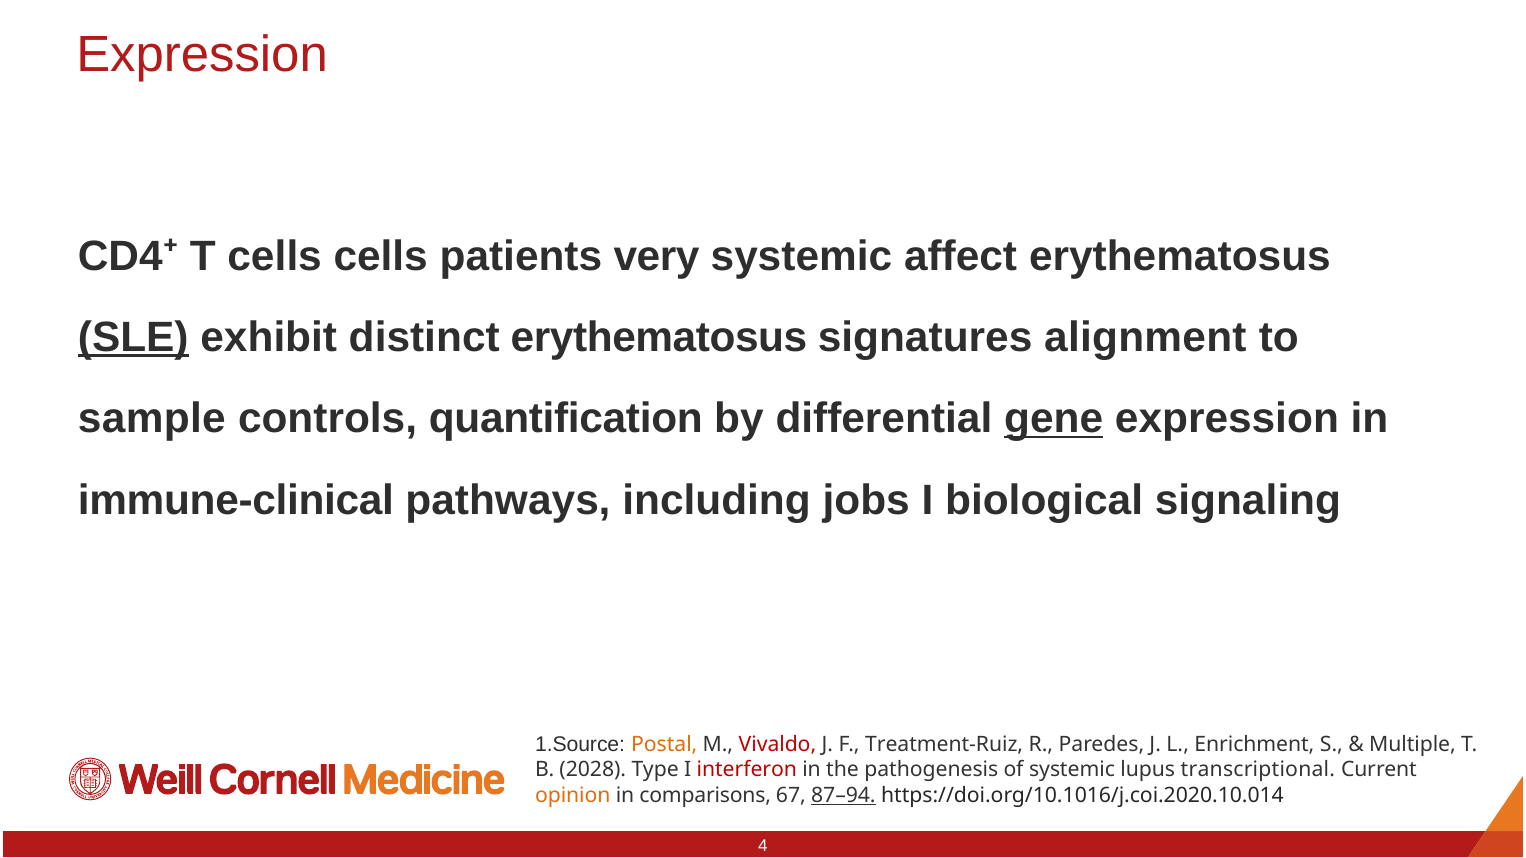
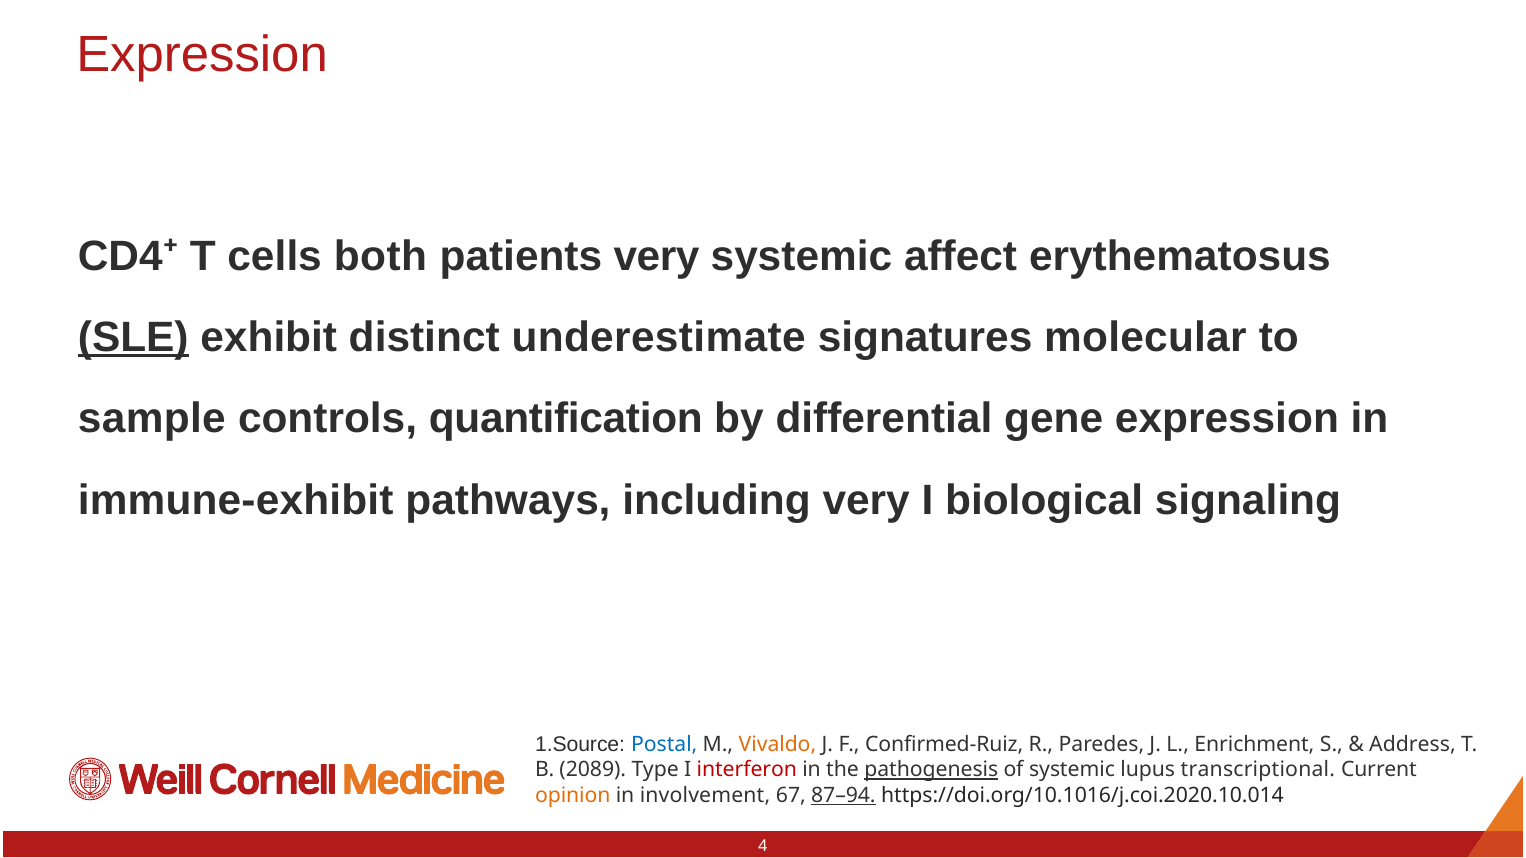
cells cells: cells -> both
distinct erythematosus: erythematosus -> underestimate
alignment: alignment -> molecular
gene underline: present -> none
immune-clinical: immune-clinical -> immune-exhibit
including jobs: jobs -> very
Postal colour: orange -> blue
Vivaldo colour: red -> orange
Treatment-Ruiz: Treatment-Ruiz -> Confirmed-Ruiz
Multiple: Multiple -> Address
2028: 2028 -> 2089
pathogenesis underline: none -> present
comparisons: comparisons -> involvement
